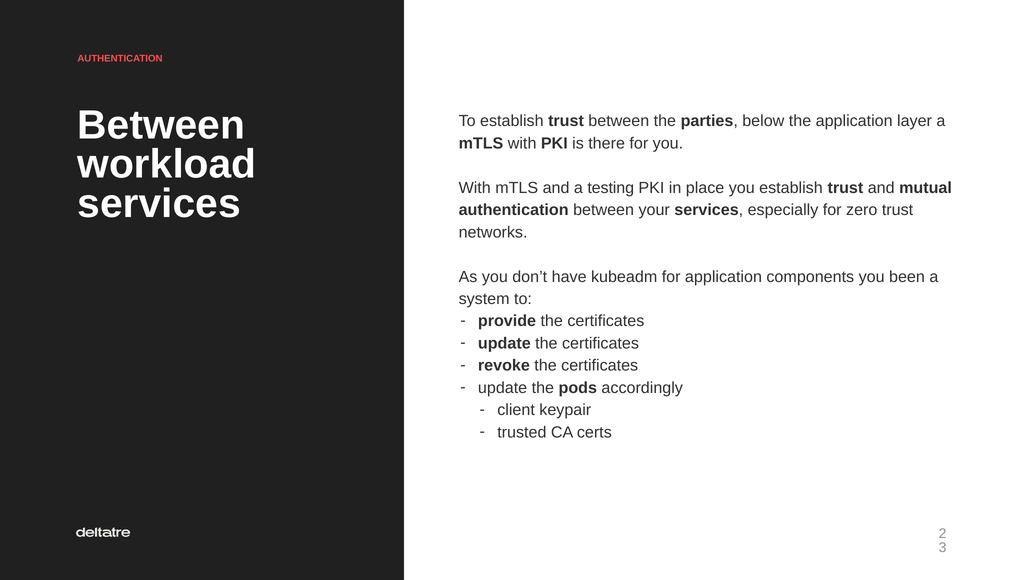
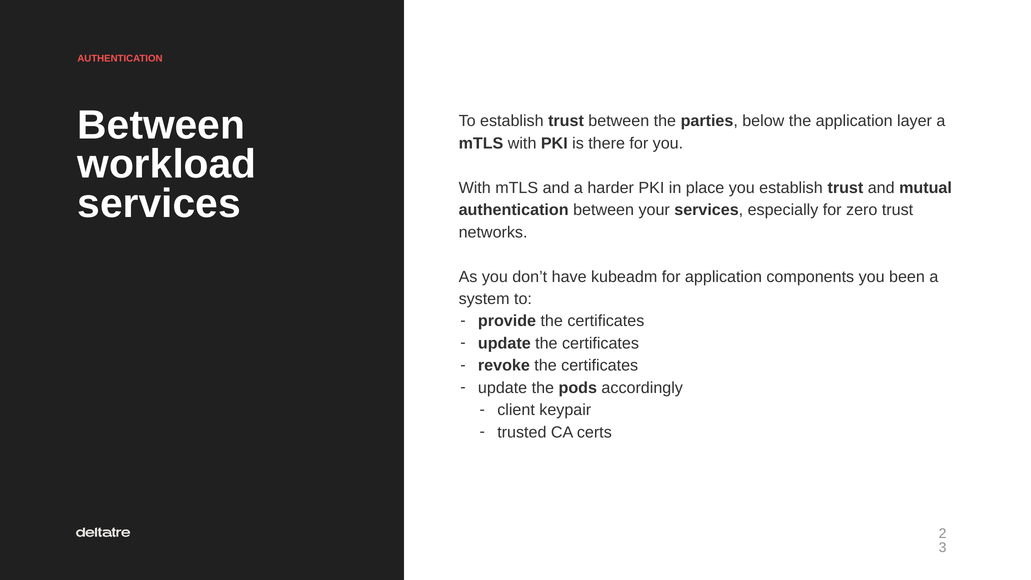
testing: testing -> harder
